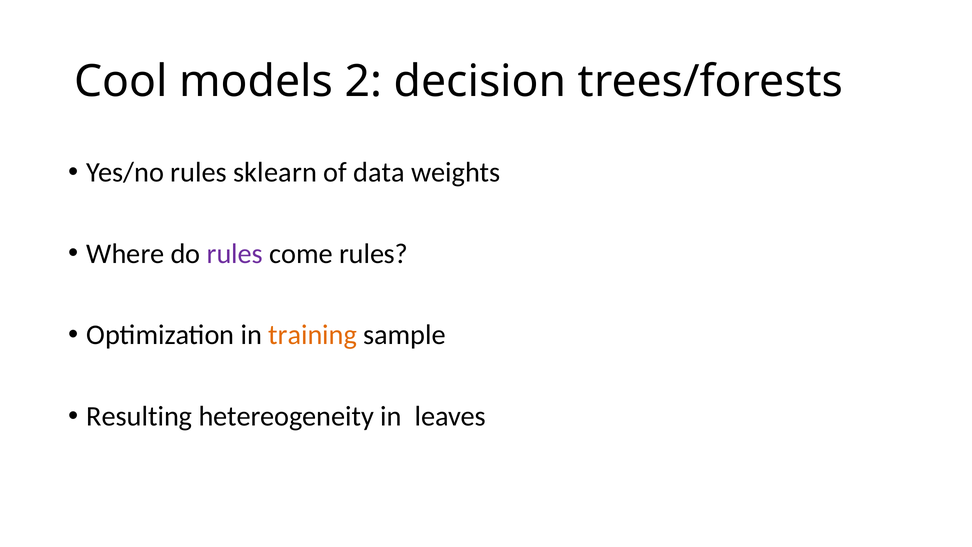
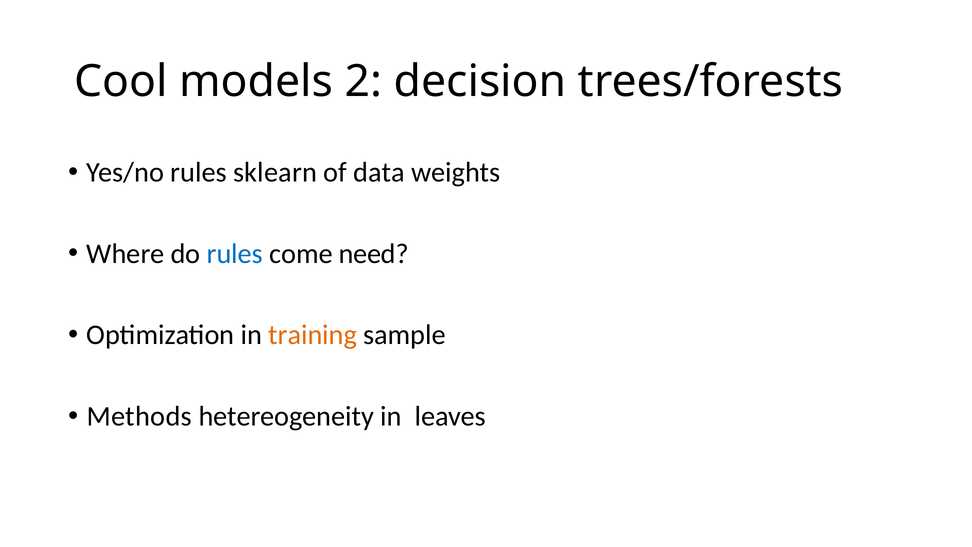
rules at (235, 254) colour: purple -> blue
come rules: rules -> need
Resulting: Resulting -> Methods
